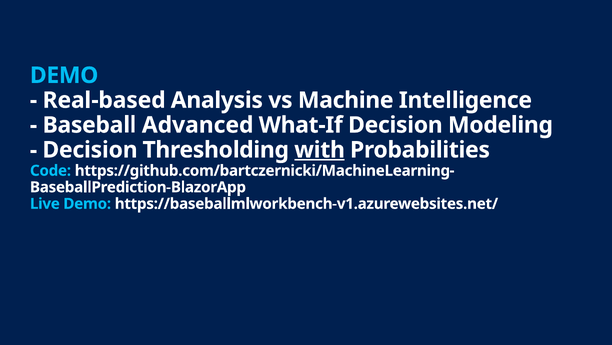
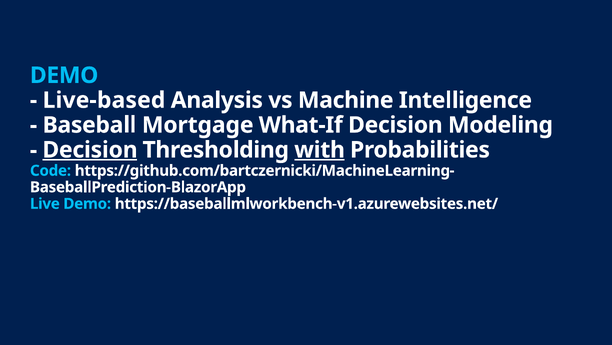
Real-based: Real-based -> Live-based
Advanced: Advanced -> Mortgage
Decision at (90, 150) underline: none -> present
